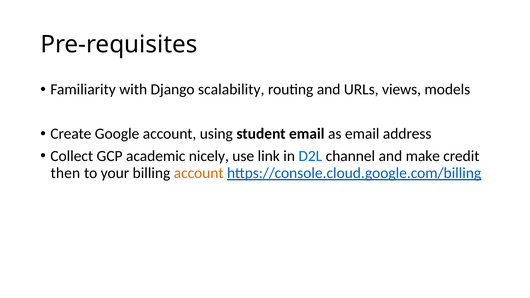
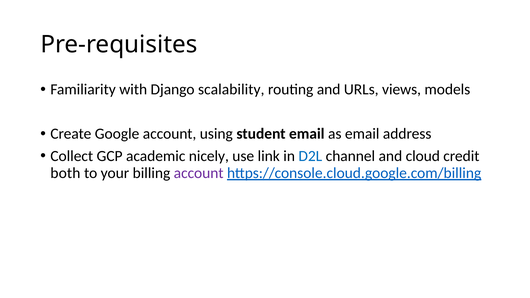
make: make -> cloud
then: then -> both
account at (199, 173) colour: orange -> purple
